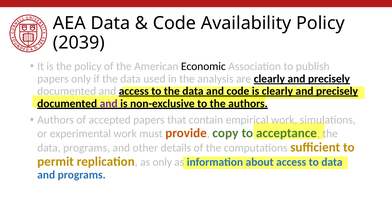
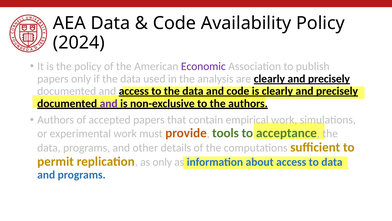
2039: 2039 -> 2024
Economic colour: black -> purple
copy: copy -> tools
